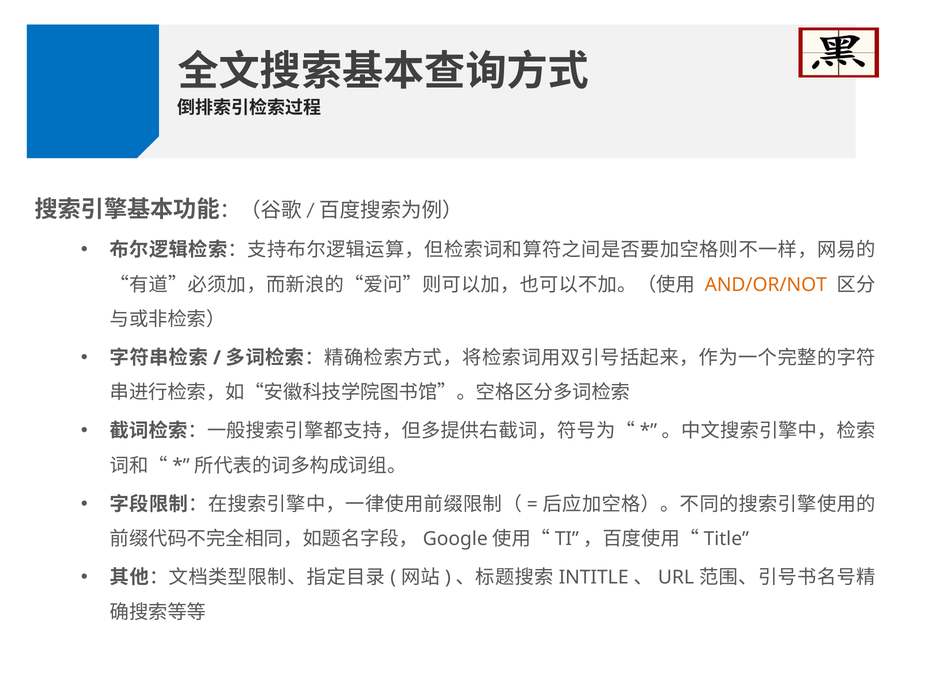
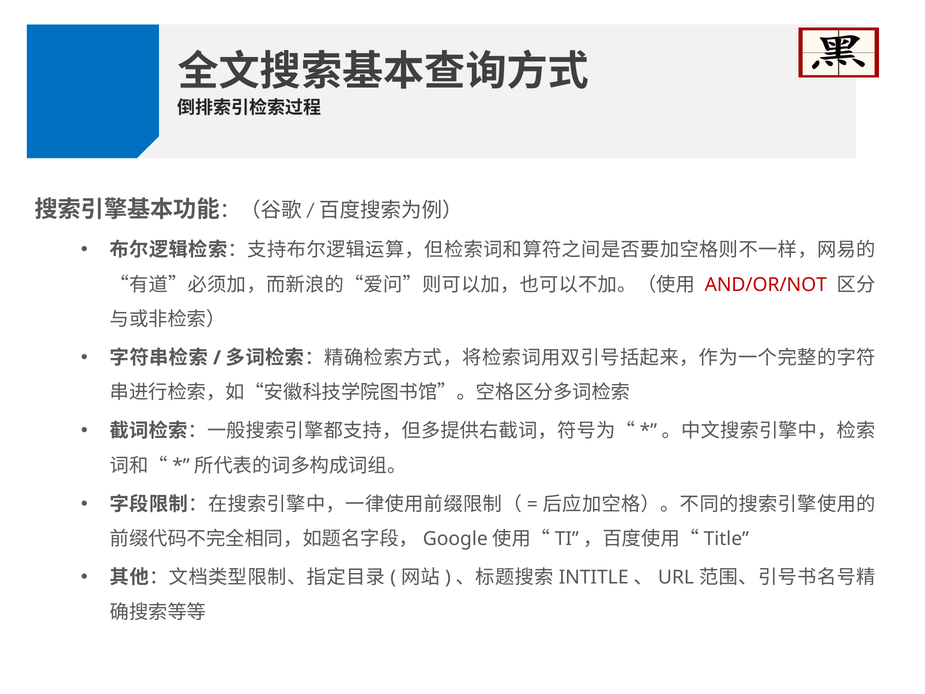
AND/OR/NOT colour: orange -> red
